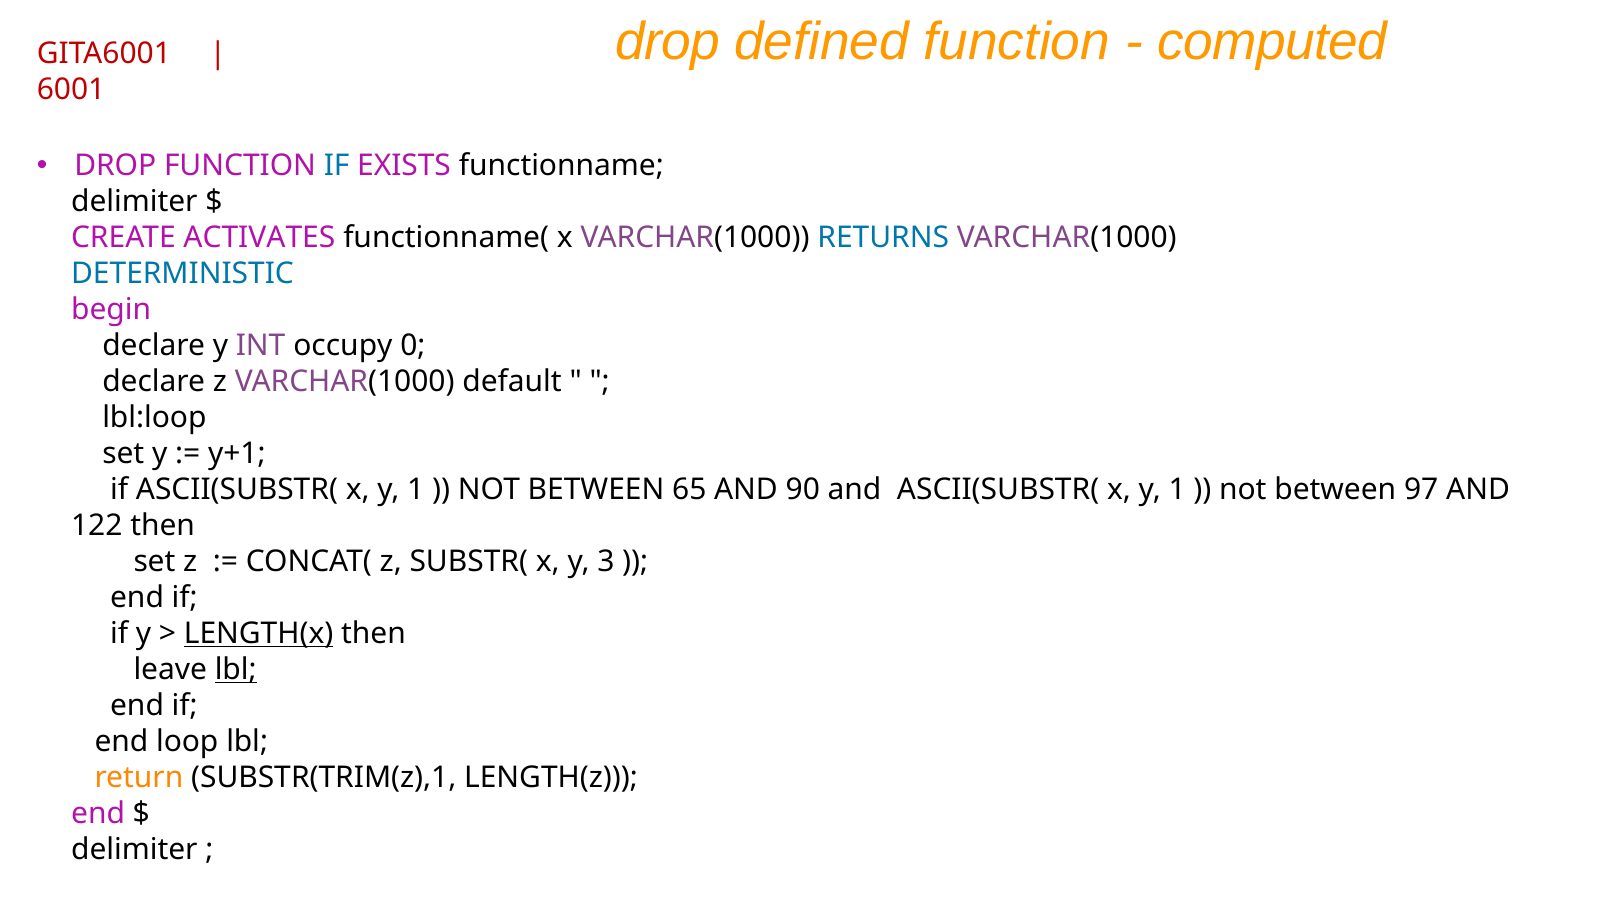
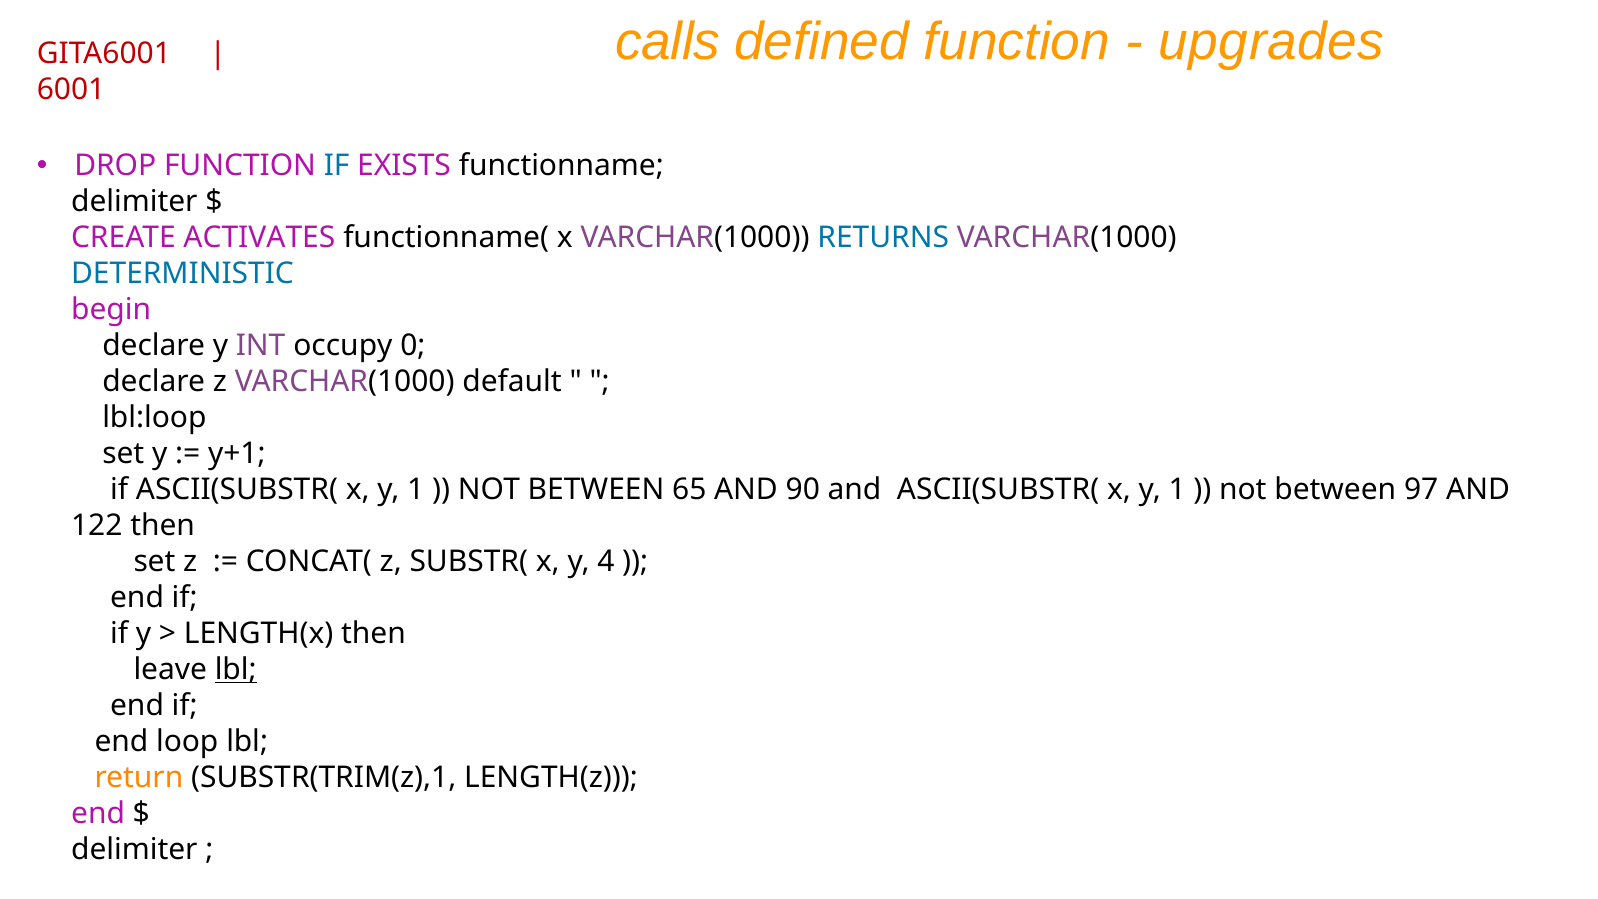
drop at (668, 42): drop -> calls
computed: computed -> upgrades
3: 3 -> 4
LENGTH(x underline: present -> none
